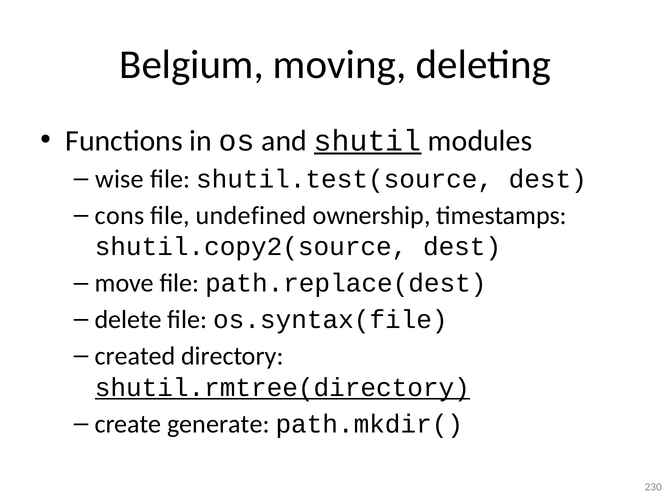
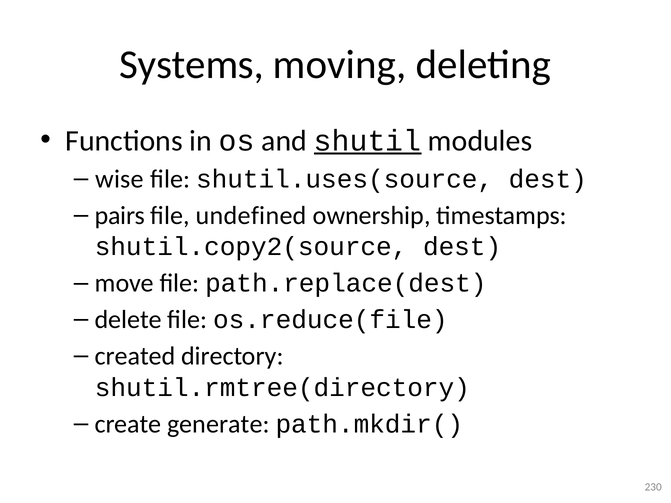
Belgium: Belgium -> Systems
shutil.test(source: shutil.test(source -> shutil.uses(source
cons: cons -> pairs
os.syntax(file: os.syntax(file -> os.reduce(file
shutil.rmtree(directory underline: present -> none
